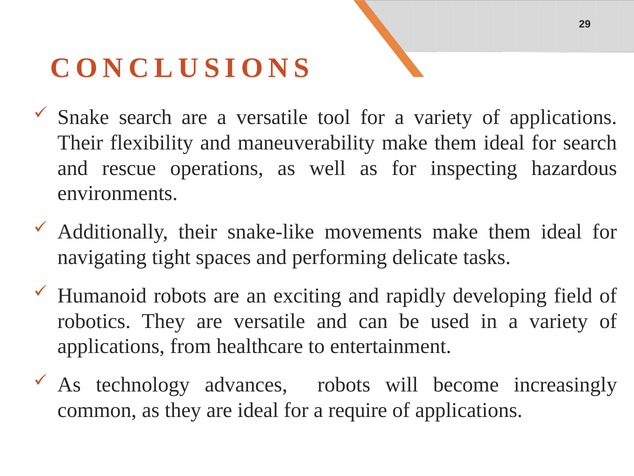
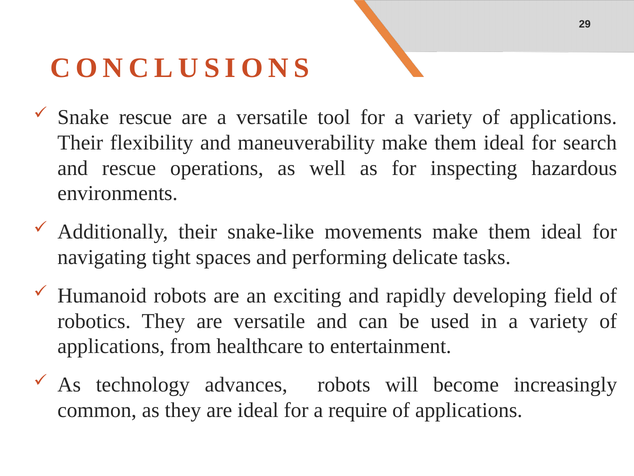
Snake search: search -> rescue
